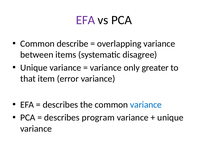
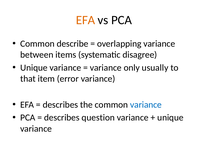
EFA at (85, 20) colour: purple -> orange
greater: greater -> usually
program: program -> question
